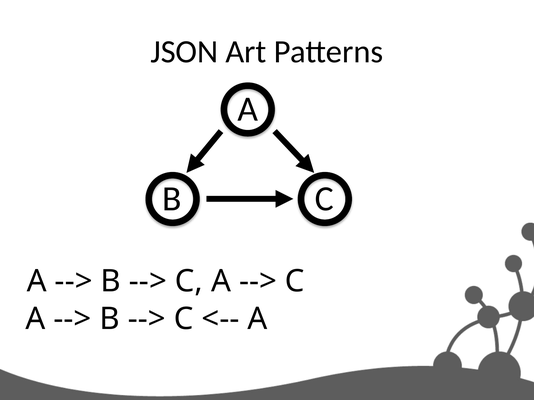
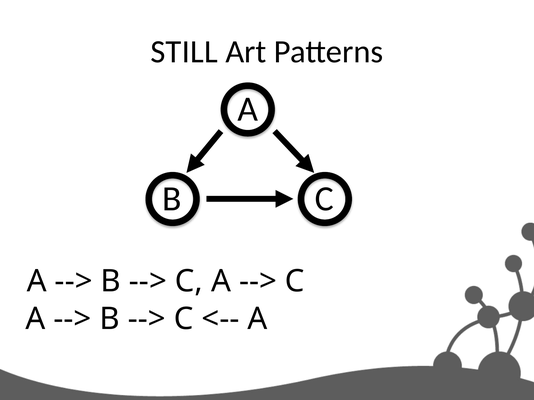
JSON: JSON -> STILL
